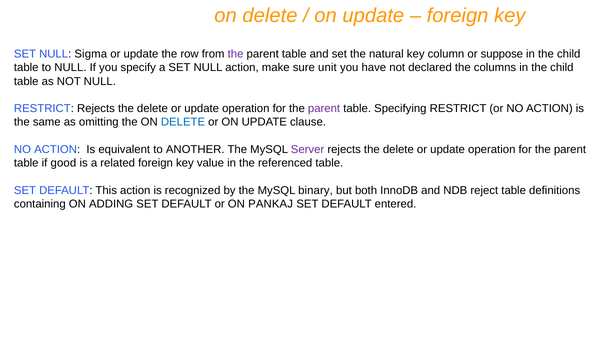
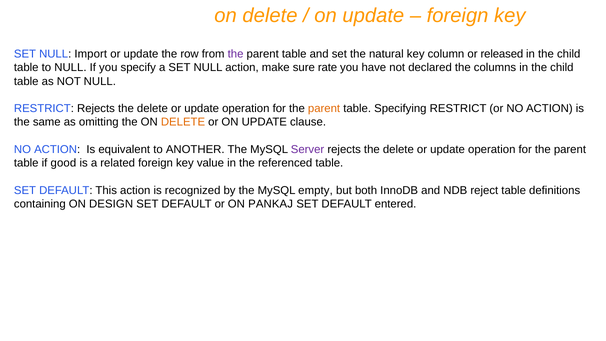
Sigma: Sigma -> Import
suppose: suppose -> released
unit: unit -> rate
parent at (324, 108) colour: purple -> orange
DELETE at (183, 122) colour: blue -> orange
binary: binary -> empty
ADDING: ADDING -> DESIGN
